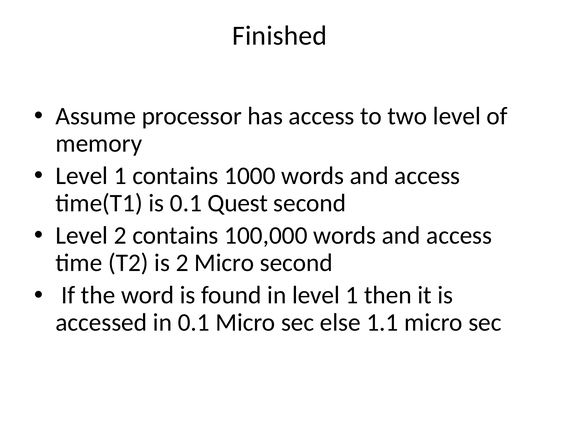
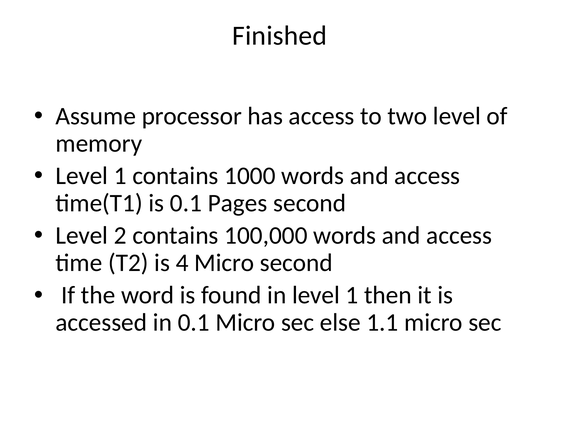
Quest: Quest -> Pages
is 2: 2 -> 4
